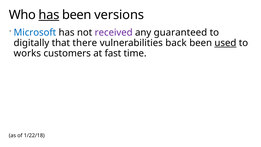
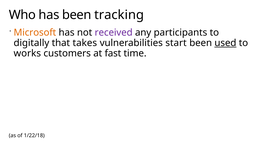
has at (49, 15) underline: present -> none
versions: versions -> tracking
Microsoft colour: blue -> orange
guaranteed: guaranteed -> participants
there: there -> takes
back: back -> start
